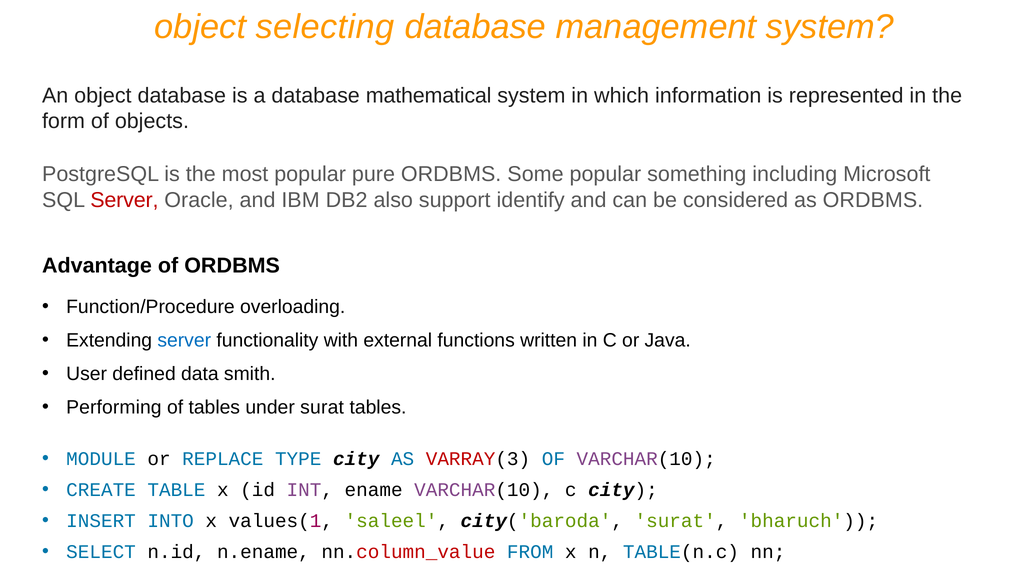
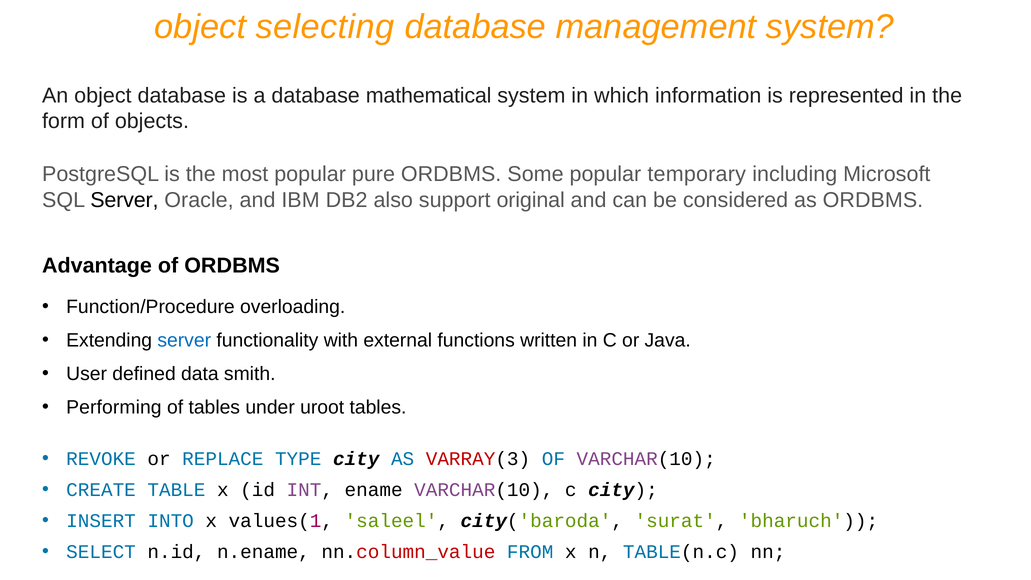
something: something -> temporary
Server at (124, 200) colour: red -> black
identify: identify -> original
under surat: surat -> uroot
MODULE: MODULE -> REVOKE
